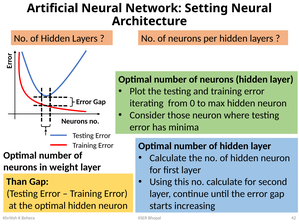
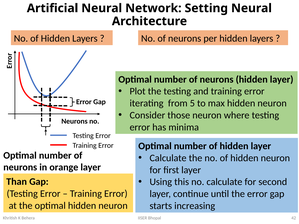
0: 0 -> 5
weight: weight -> orange
